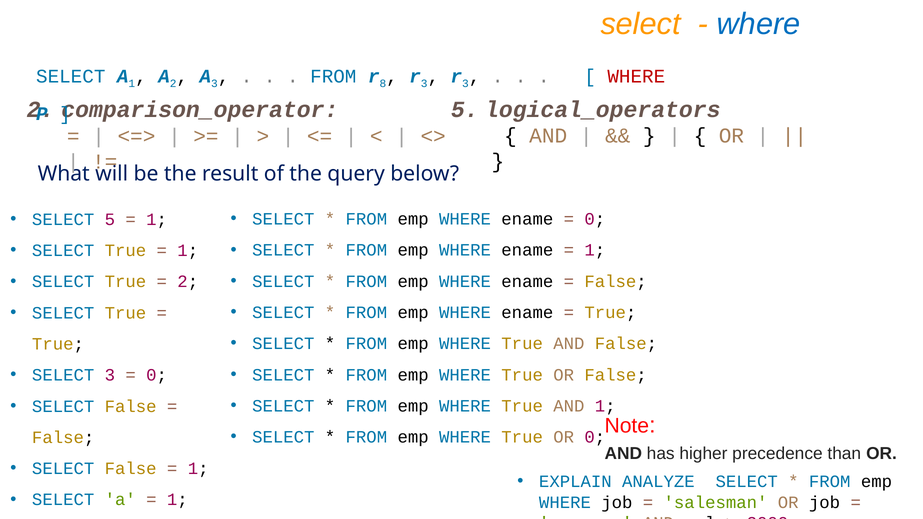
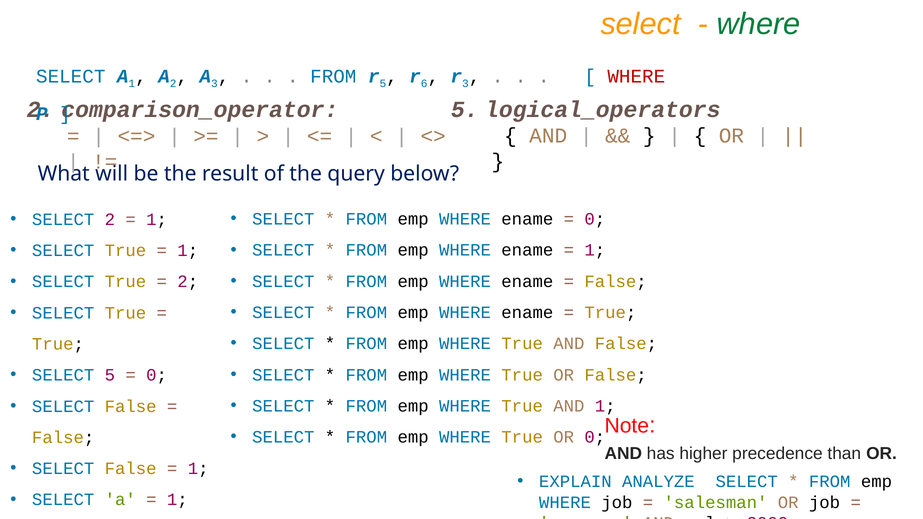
where at (759, 24) colour: blue -> green
8 at (383, 84): 8 -> 5
3 at (424, 84): 3 -> 6
SELECT 5: 5 -> 2
SELECT 3: 3 -> 5
